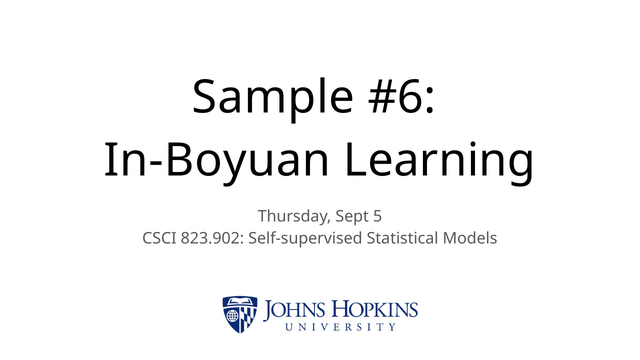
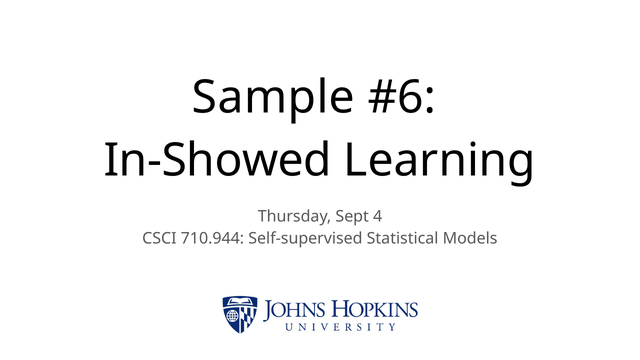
In-Boyuan: In-Boyuan -> In-Showed
5: 5 -> 4
823.902: 823.902 -> 710.944
